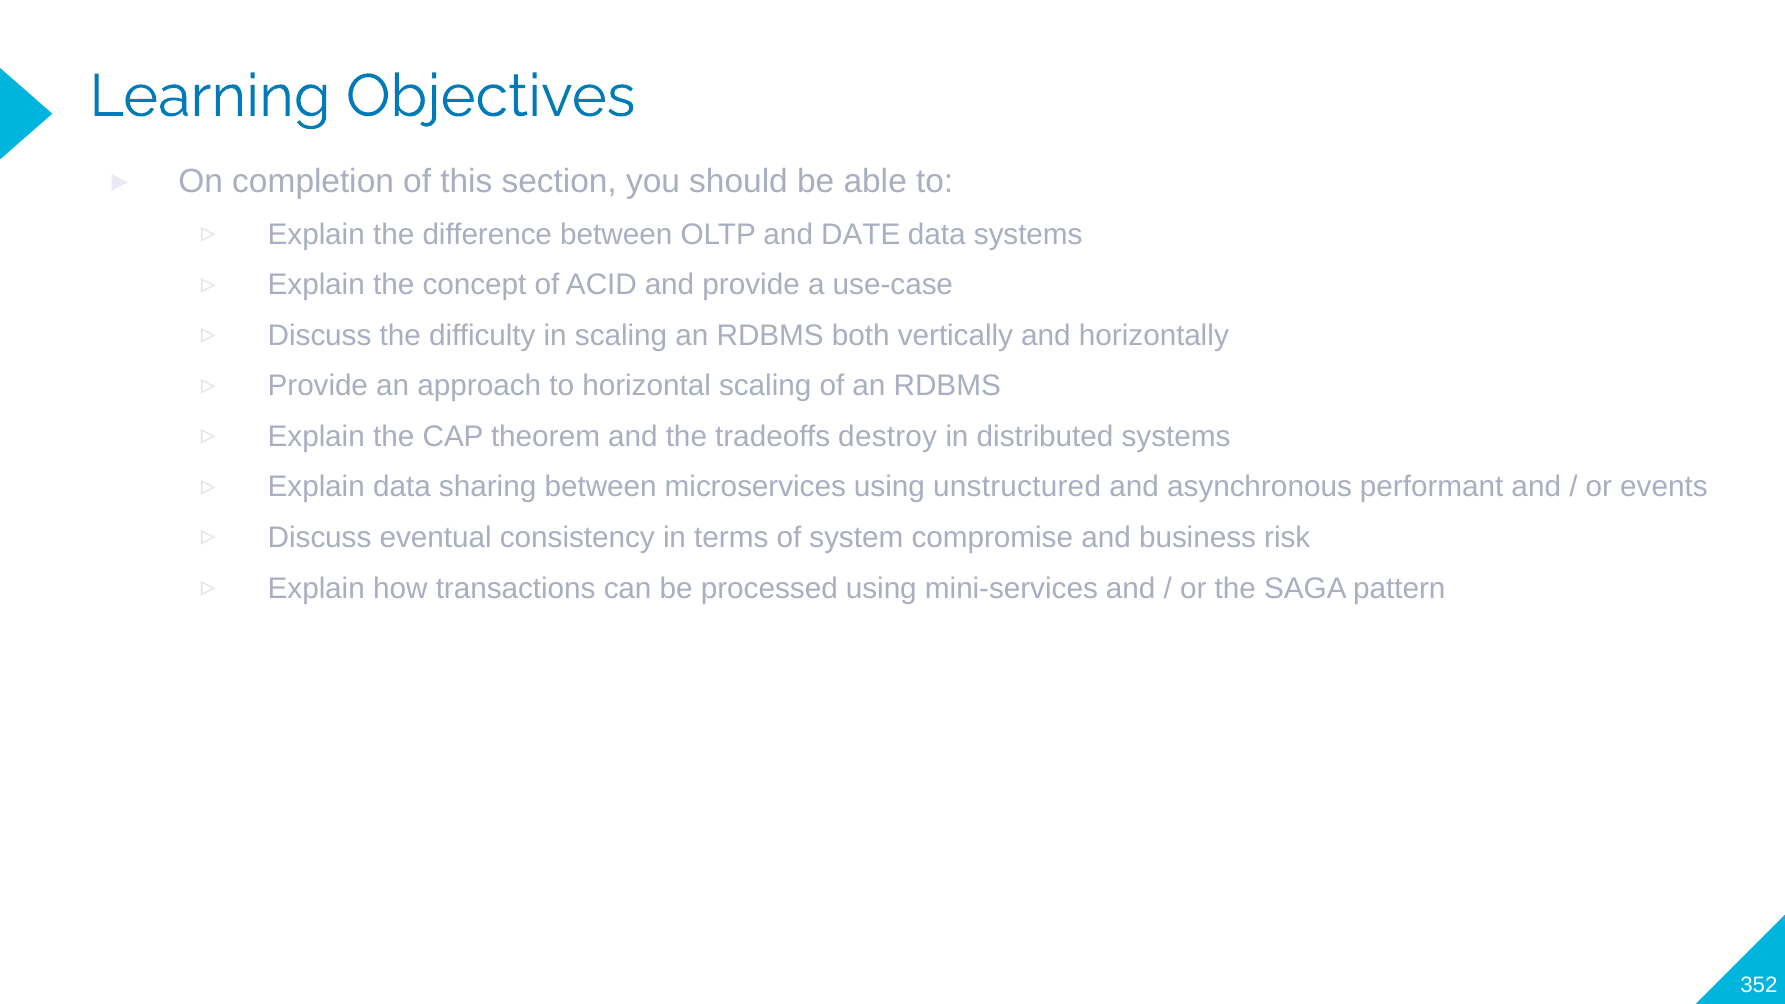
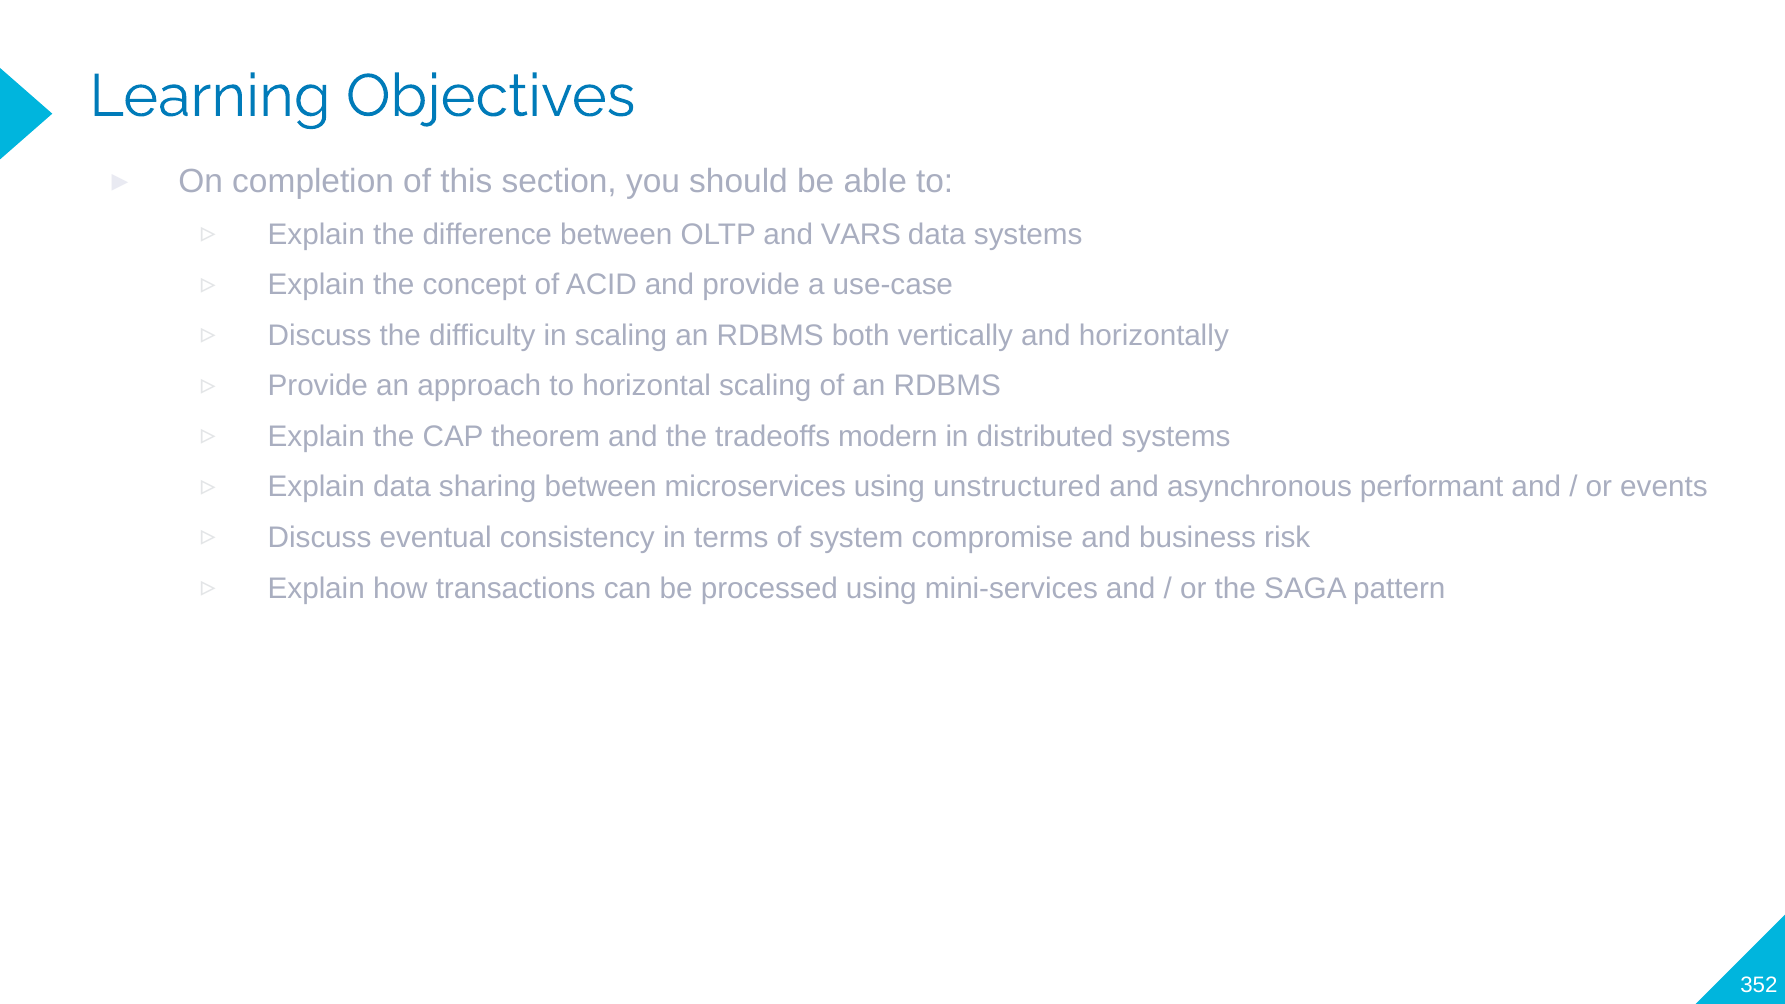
DATE: DATE -> VARS
destroy: destroy -> modern
